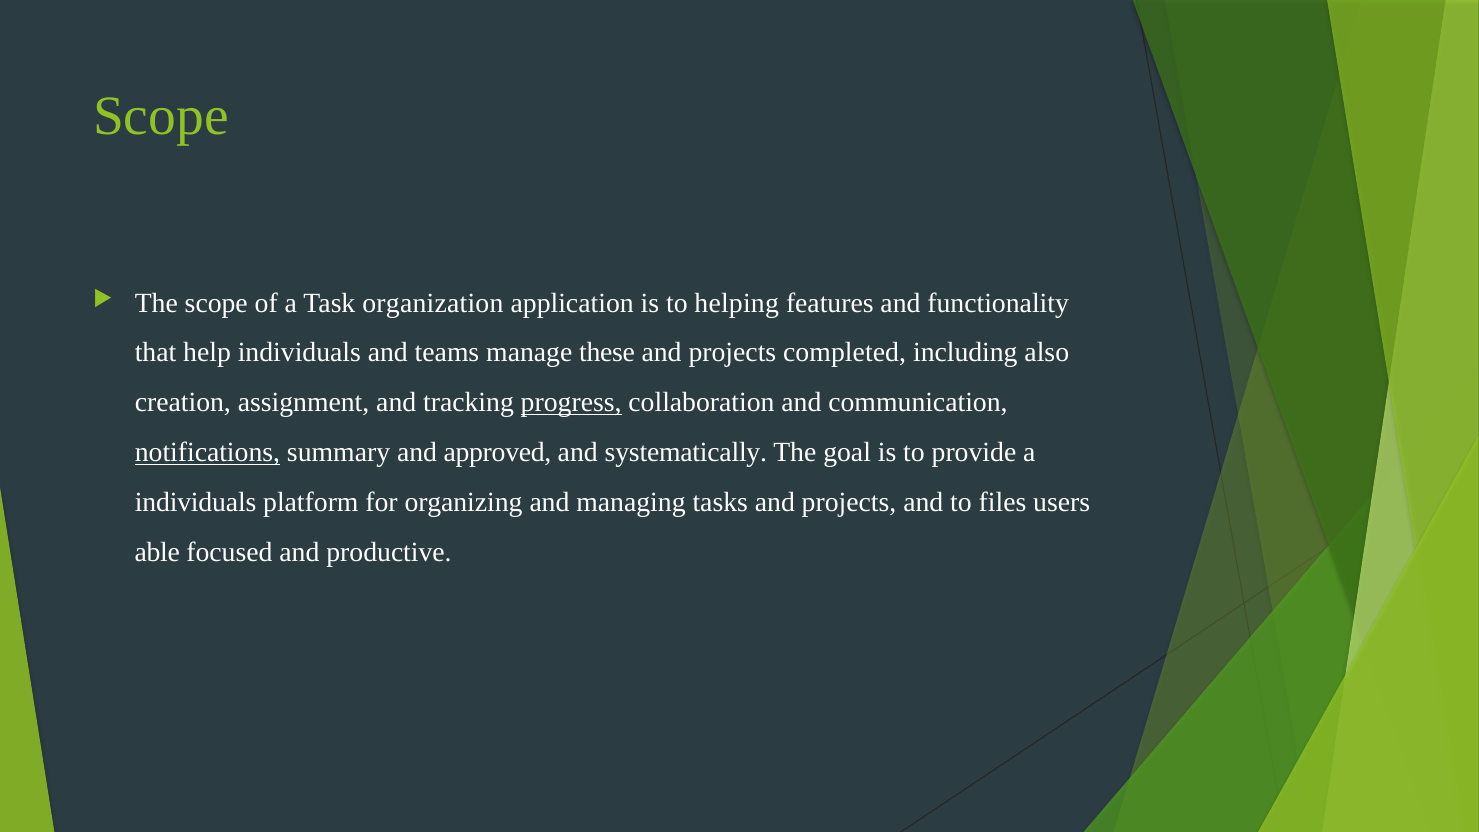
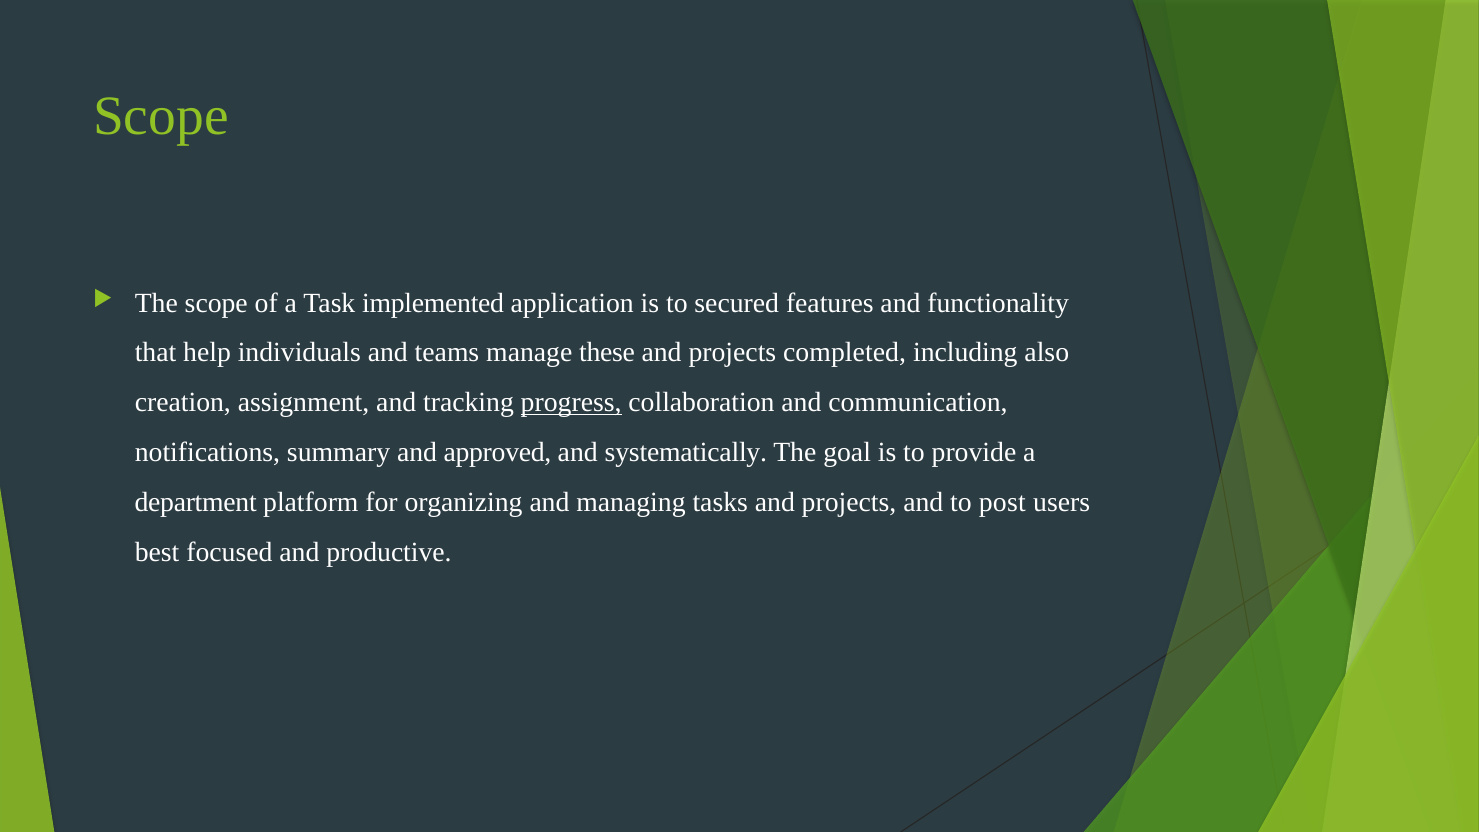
organization: organization -> implemented
helping: helping -> secured
notifications underline: present -> none
individuals at (196, 503): individuals -> department
files: files -> post
able: able -> best
